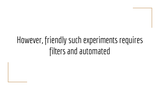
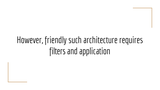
experiments: experiments -> architecture
automated: automated -> application
